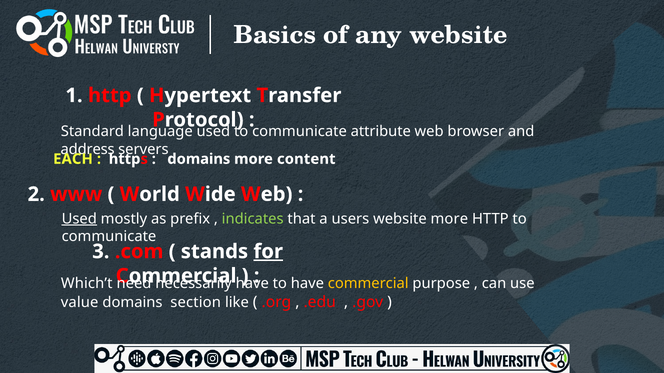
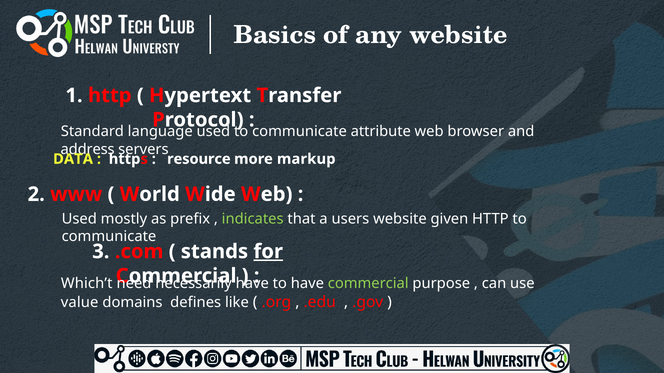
EACH: EACH -> DATA
domains at (199, 159): domains -> resource
content: content -> markup
Used at (79, 219) underline: present -> none
website more: more -> given
commercial at (368, 284) colour: yellow -> light green
section: section -> defines
